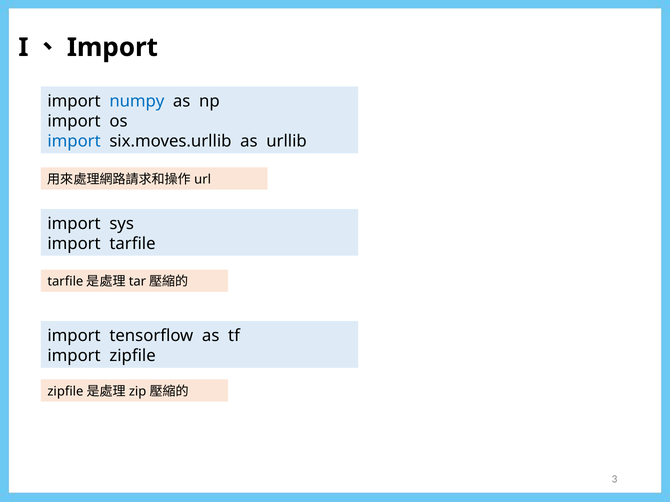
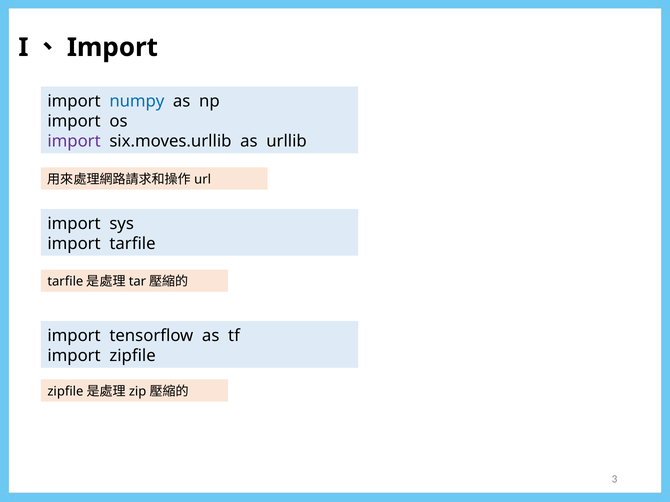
import at (74, 141) colour: blue -> purple
